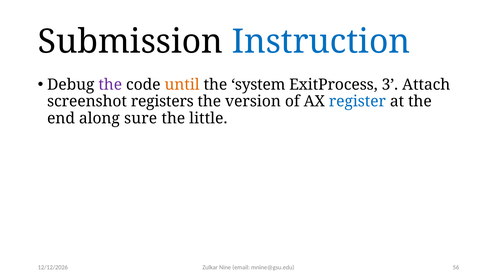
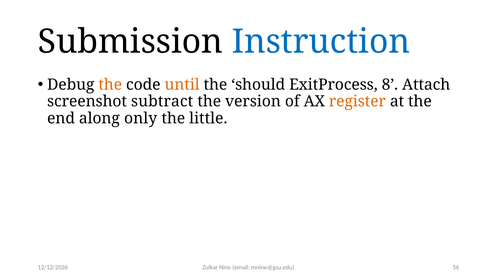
the at (110, 85) colour: purple -> orange
system: system -> should
3: 3 -> 8
registers: registers -> subtract
register colour: blue -> orange
sure: sure -> only
